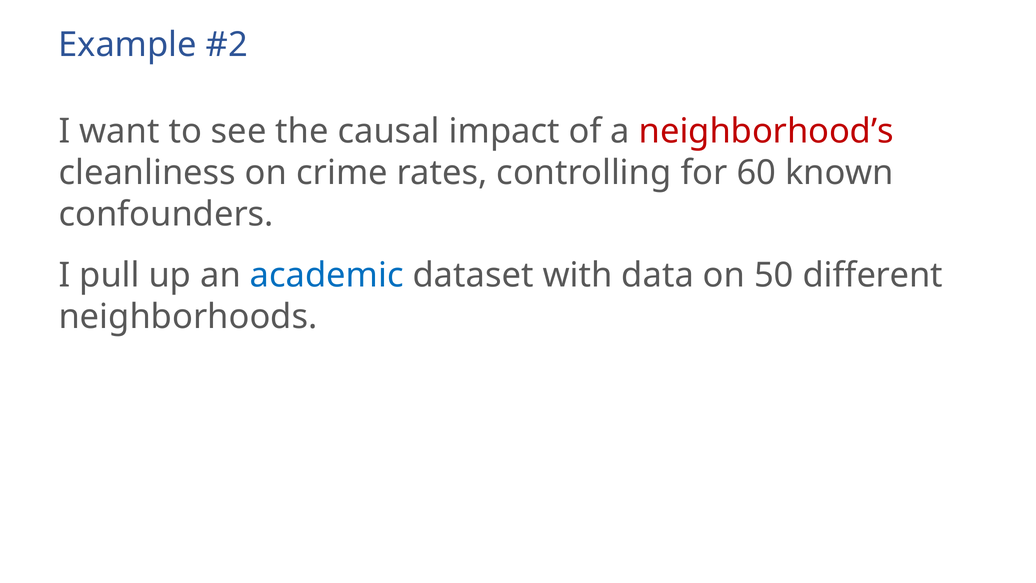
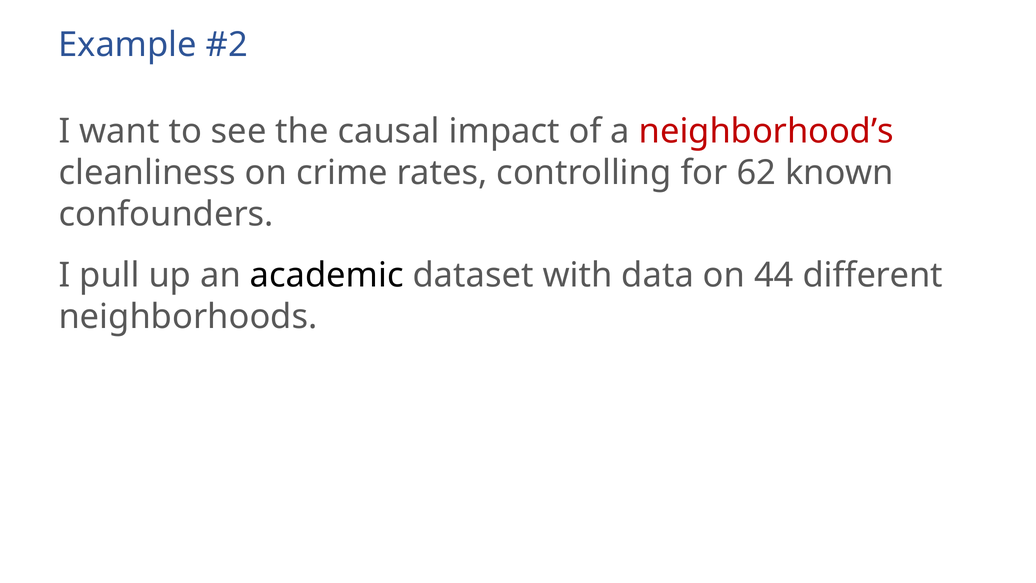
60: 60 -> 62
academic colour: blue -> black
50: 50 -> 44
